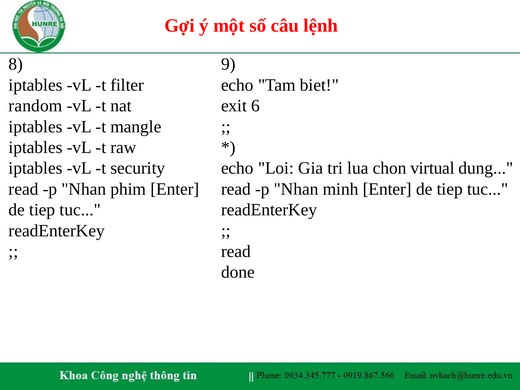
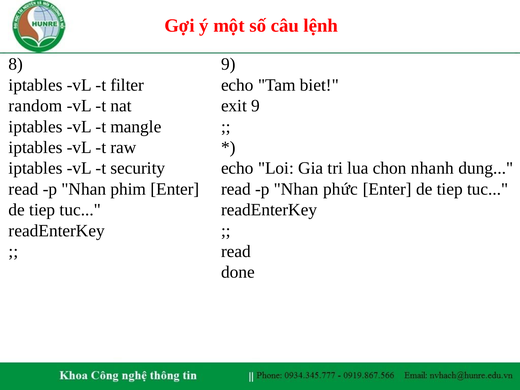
exit 6: 6 -> 9
virtual: virtual -> nhanh
minh: minh -> phức
